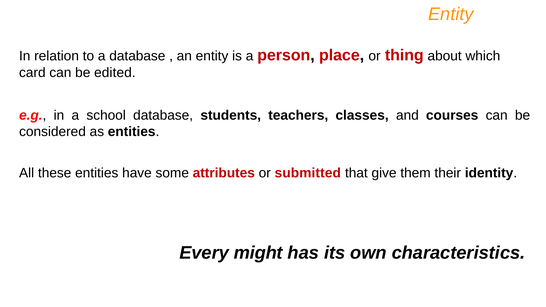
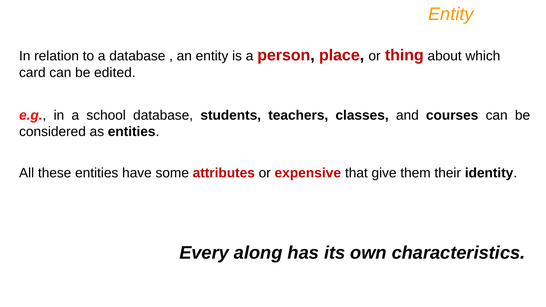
submitted: submitted -> expensive
might: might -> along
